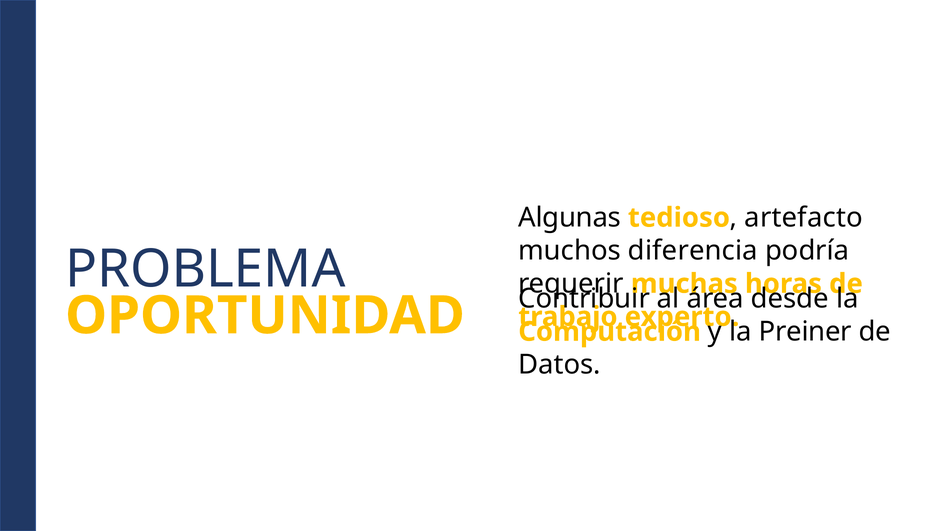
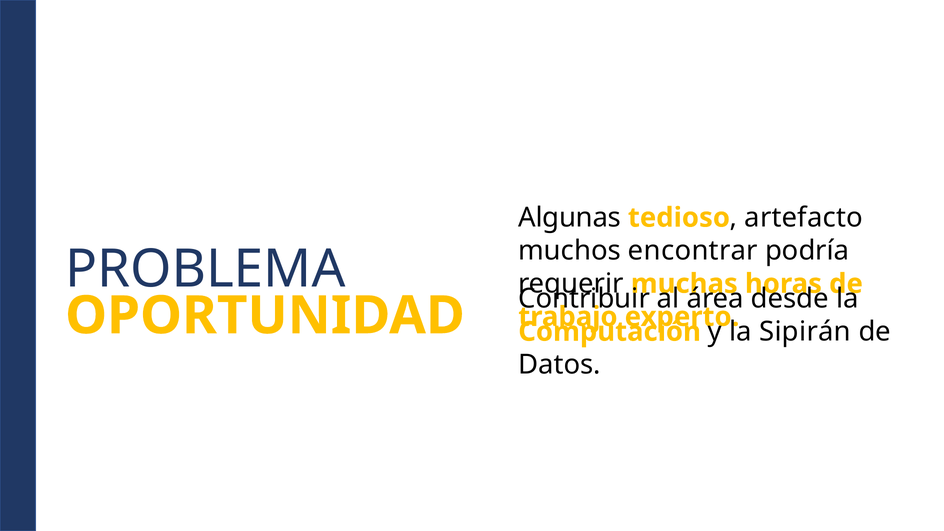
diferencia: diferencia -> encontrar
Preiner: Preiner -> Sipirán
